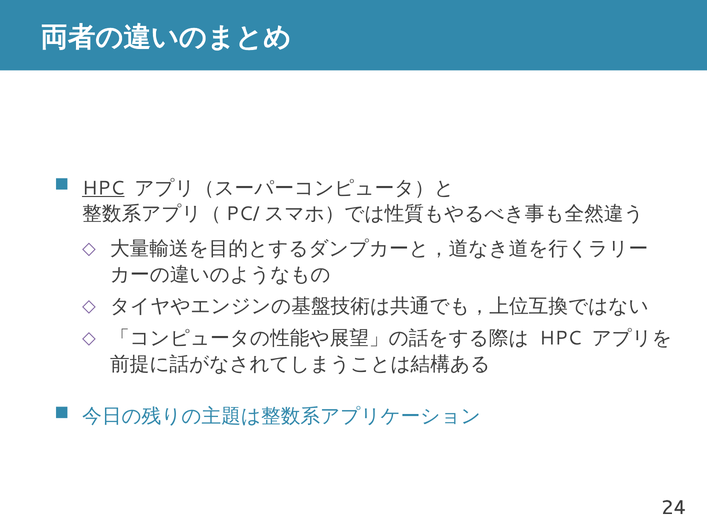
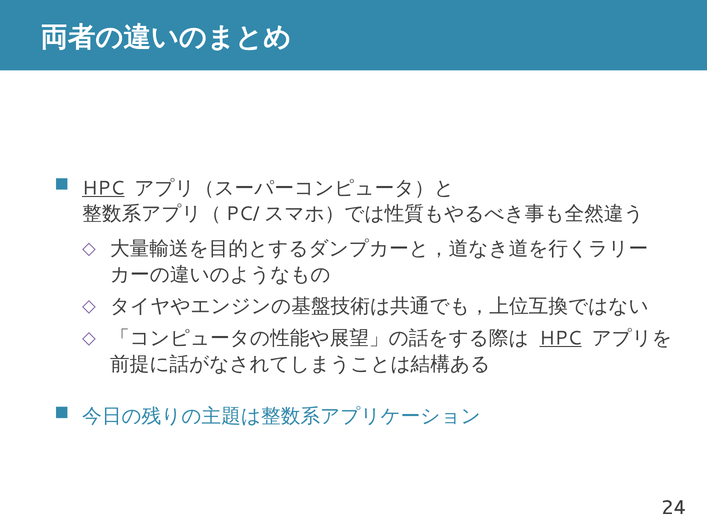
HPC at (560, 338) underline: none -> present
